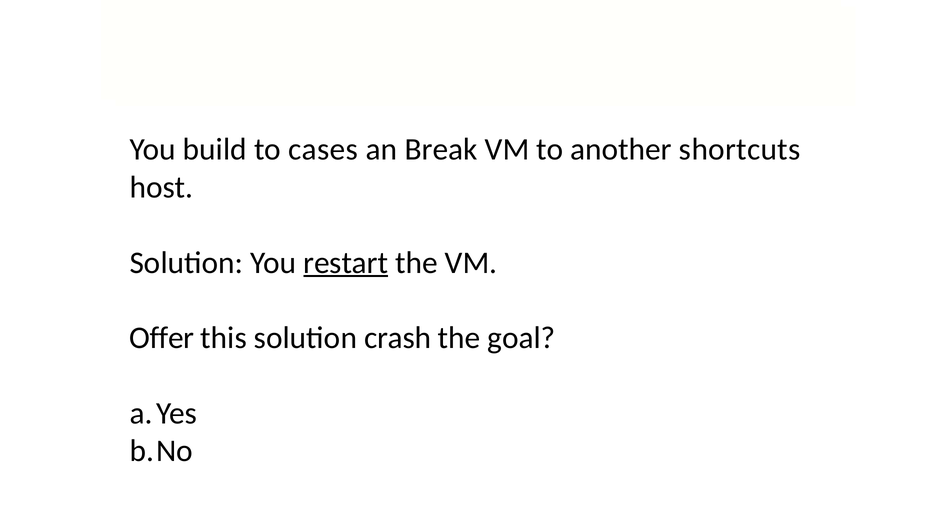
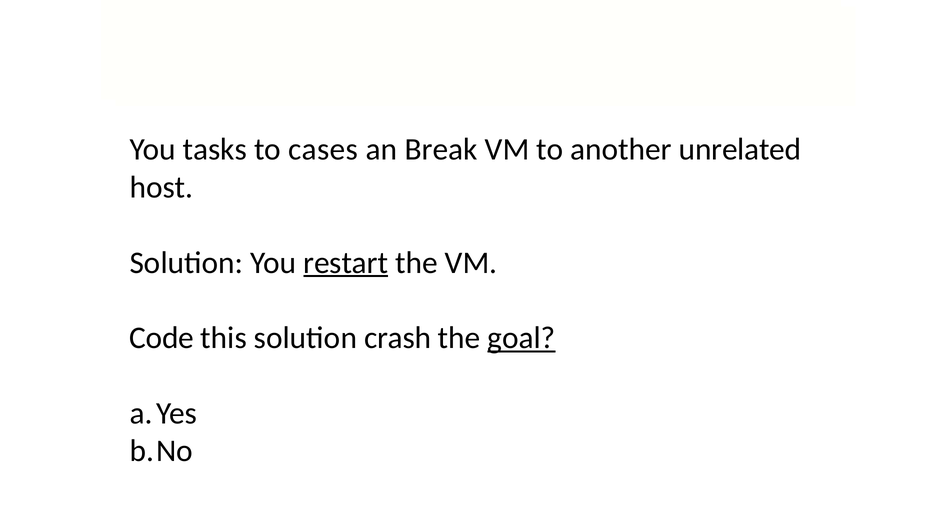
build: build -> tasks
shortcuts: shortcuts -> unrelated
Offer: Offer -> Code
goal underline: none -> present
